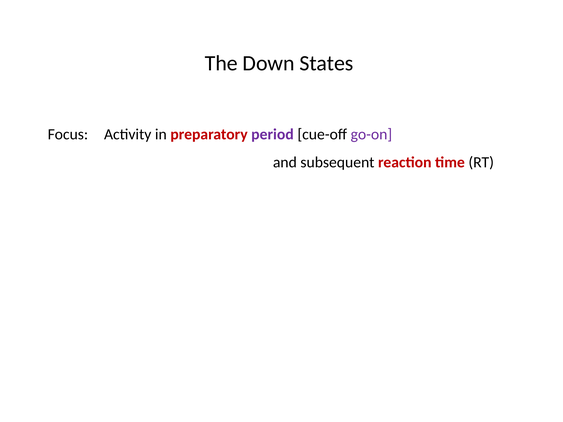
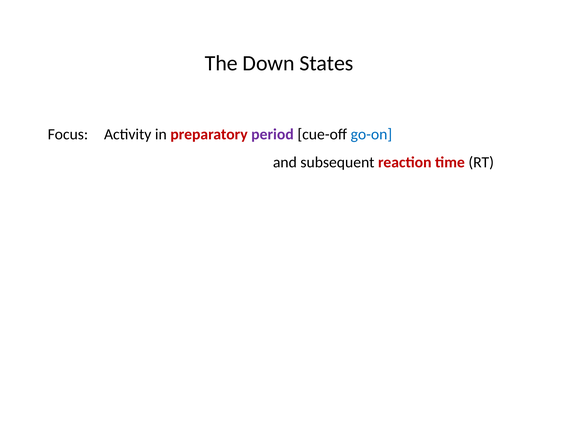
go-on colour: purple -> blue
